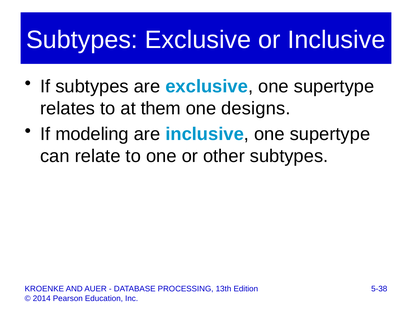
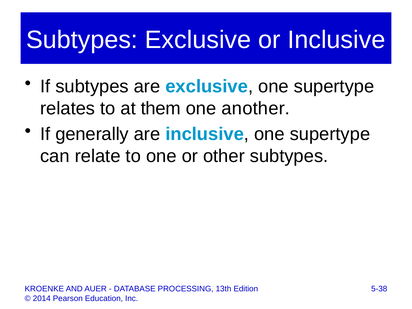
designs: designs -> another
modeling: modeling -> generally
